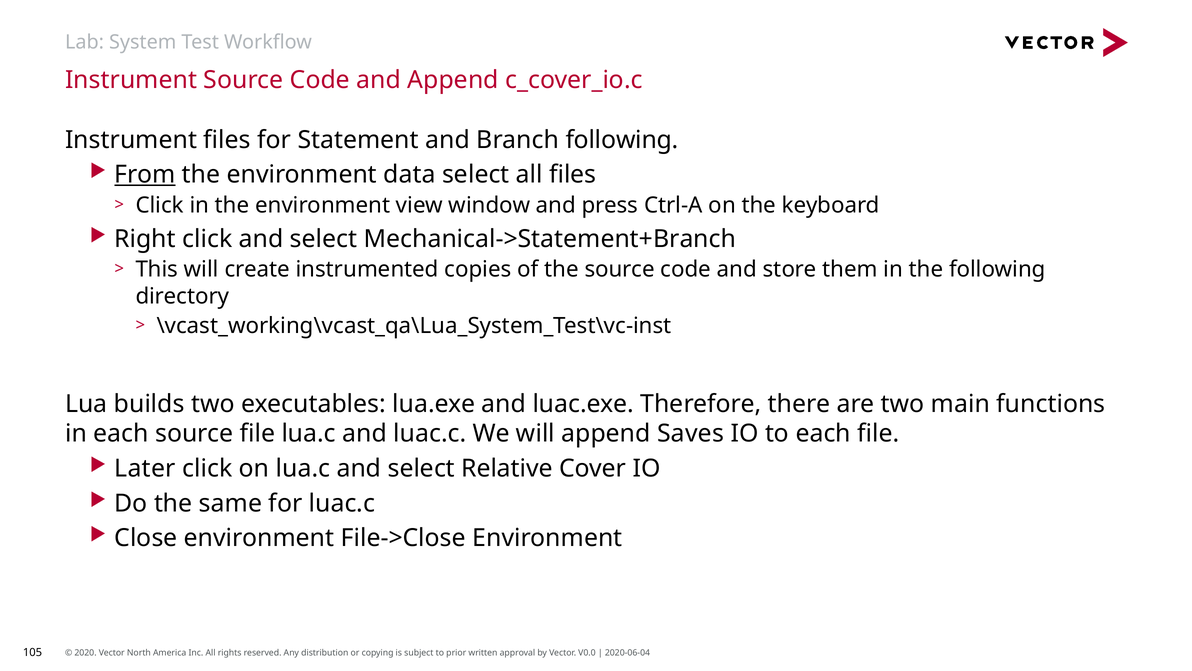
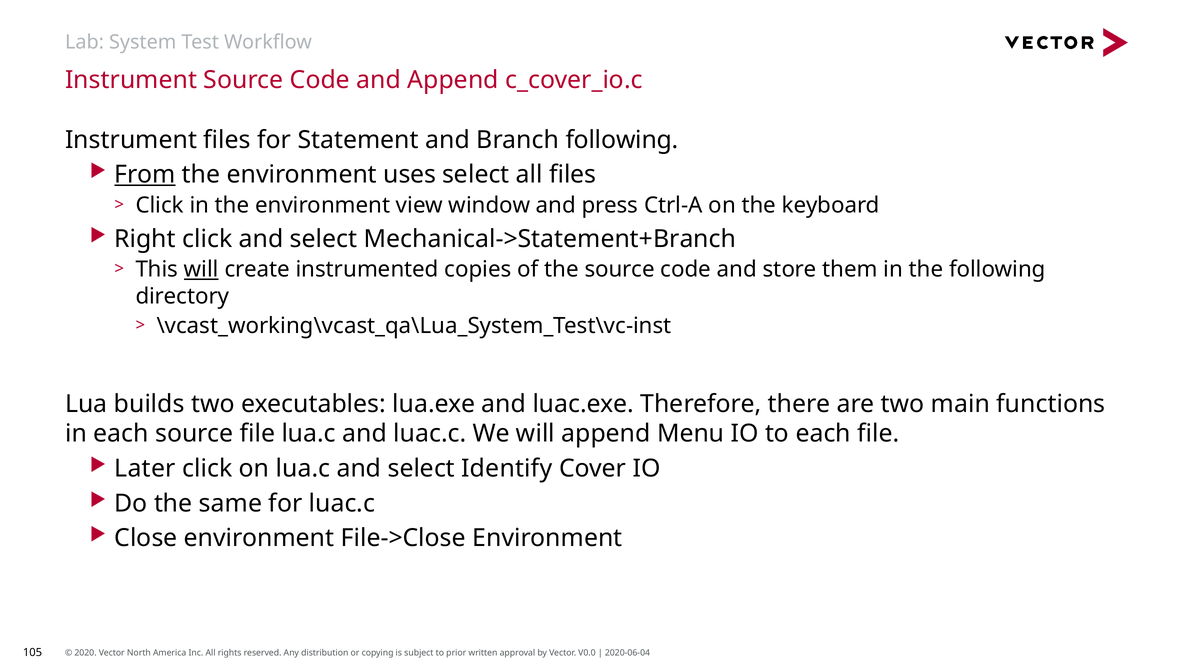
data: data -> uses
will at (201, 269) underline: none -> present
Saves: Saves -> Menu
Relative: Relative -> Identify
